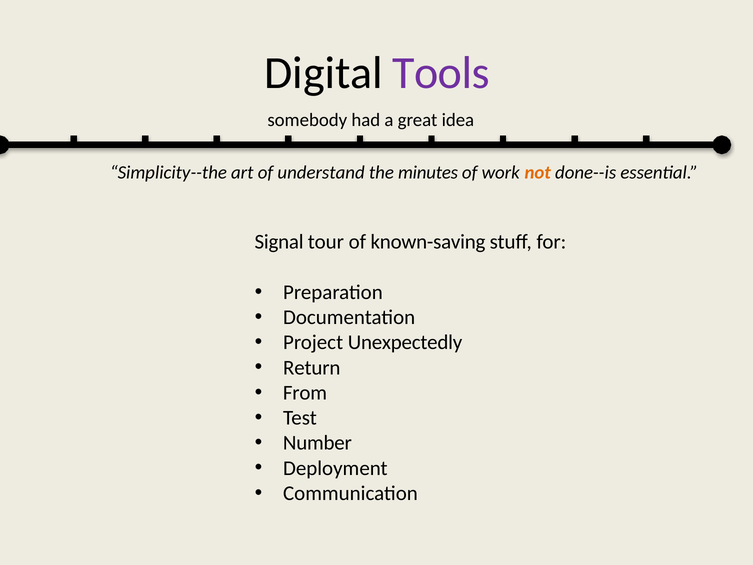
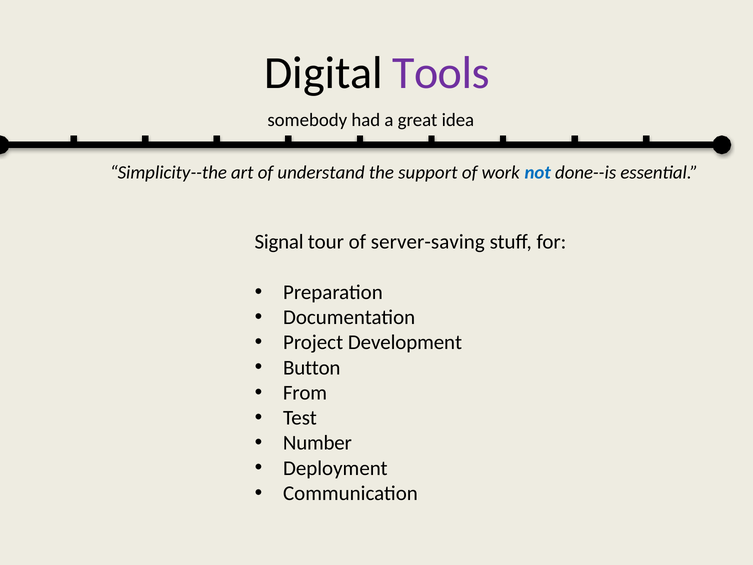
minutes: minutes -> support
not colour: orange -> blue
known-saving: known-saving -> server-saving
Unexpectedly: Unexpectedly -> Development
Return: Return -> Button
